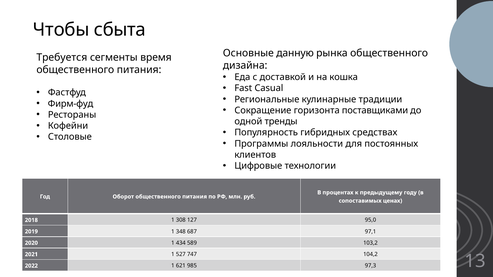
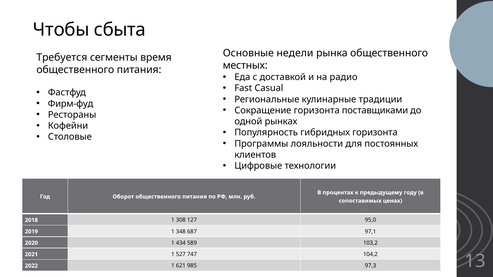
данную: данную -> недели
дизайна: дизайна -> местных
кошка: кошка -> радио
тренды: тренды -> рынках
средствах at (375, 133): средствах -> горизонта
